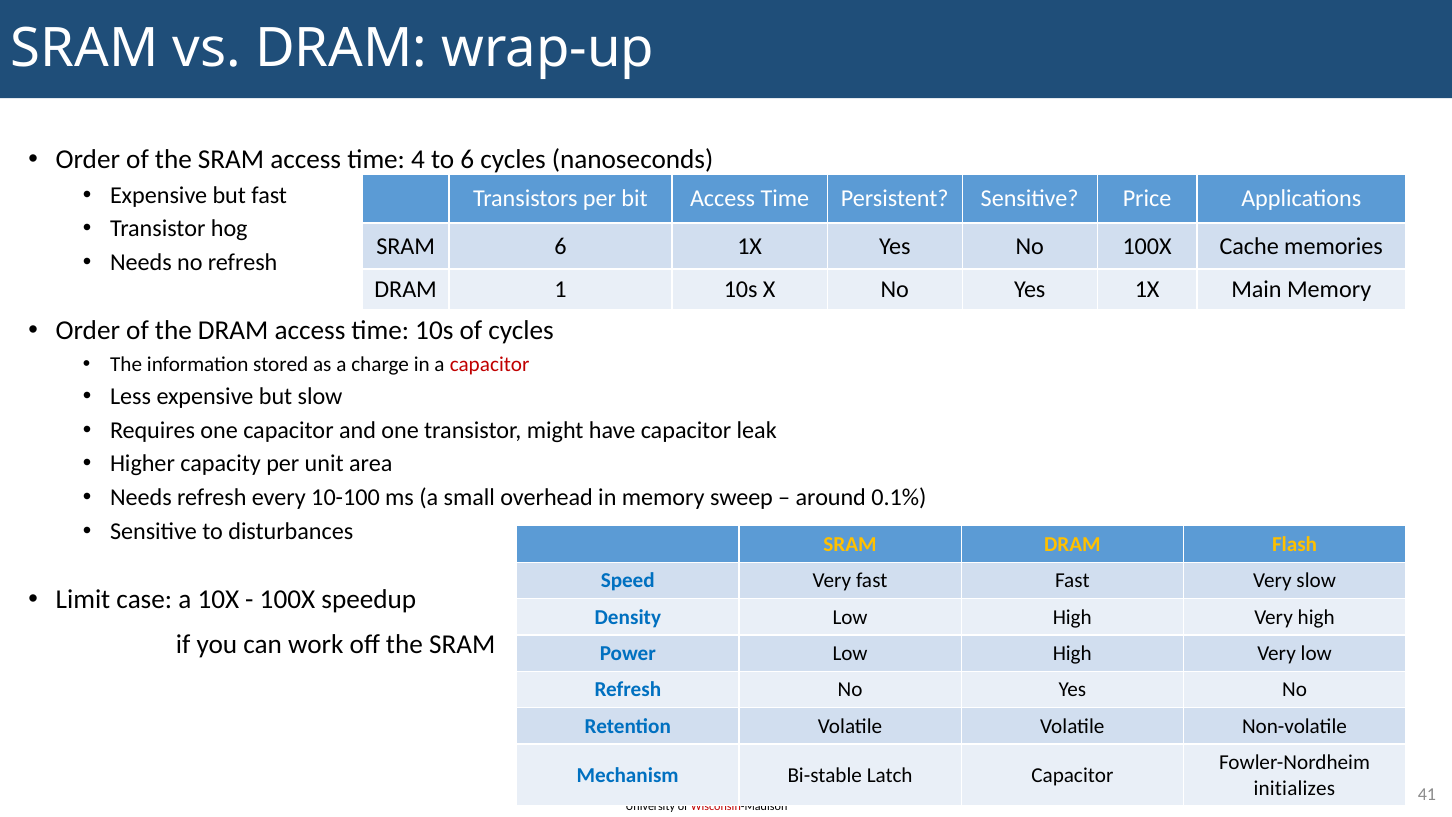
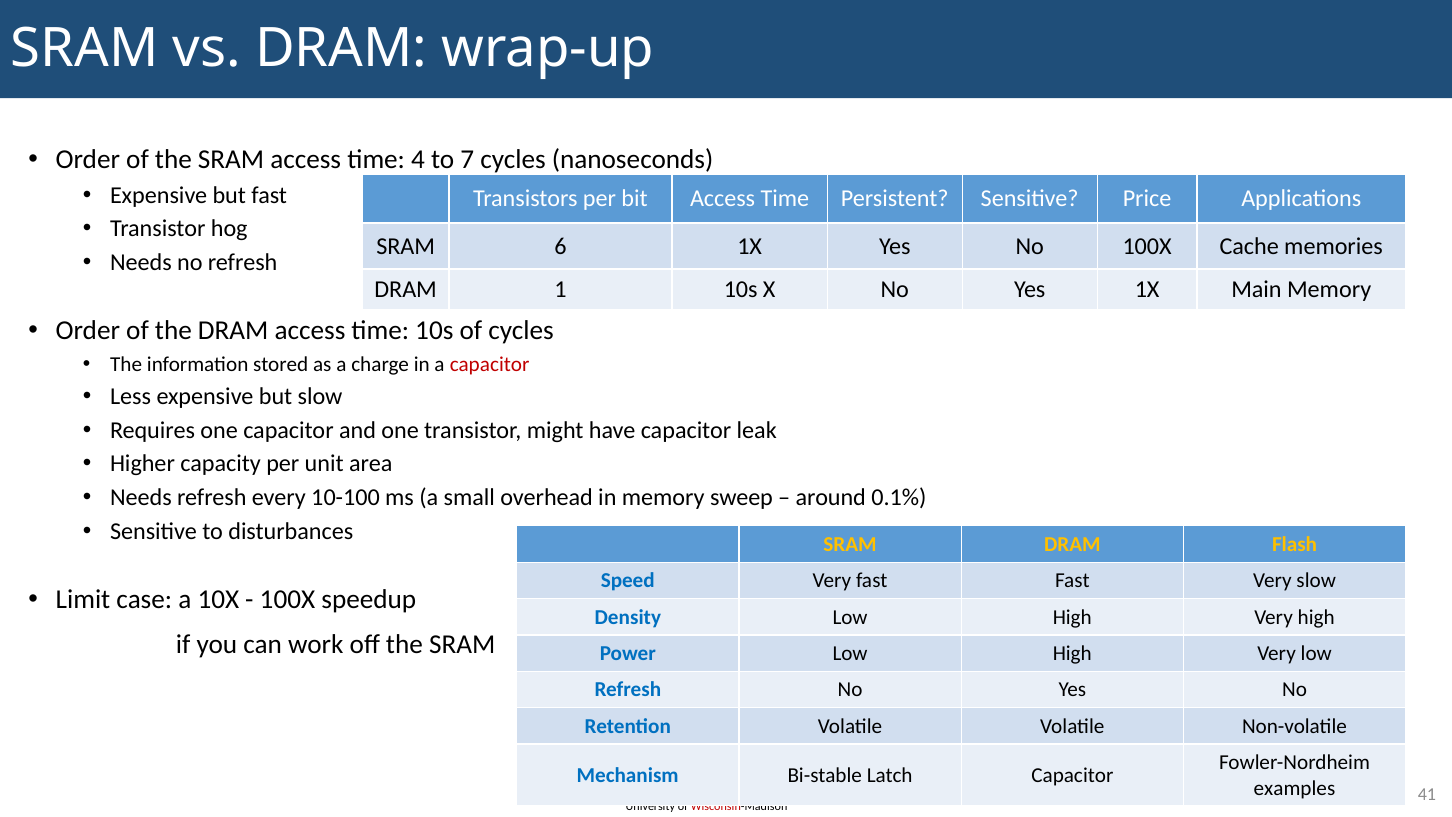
to 6: 6 -> 7
initializes: initializes -> examples
